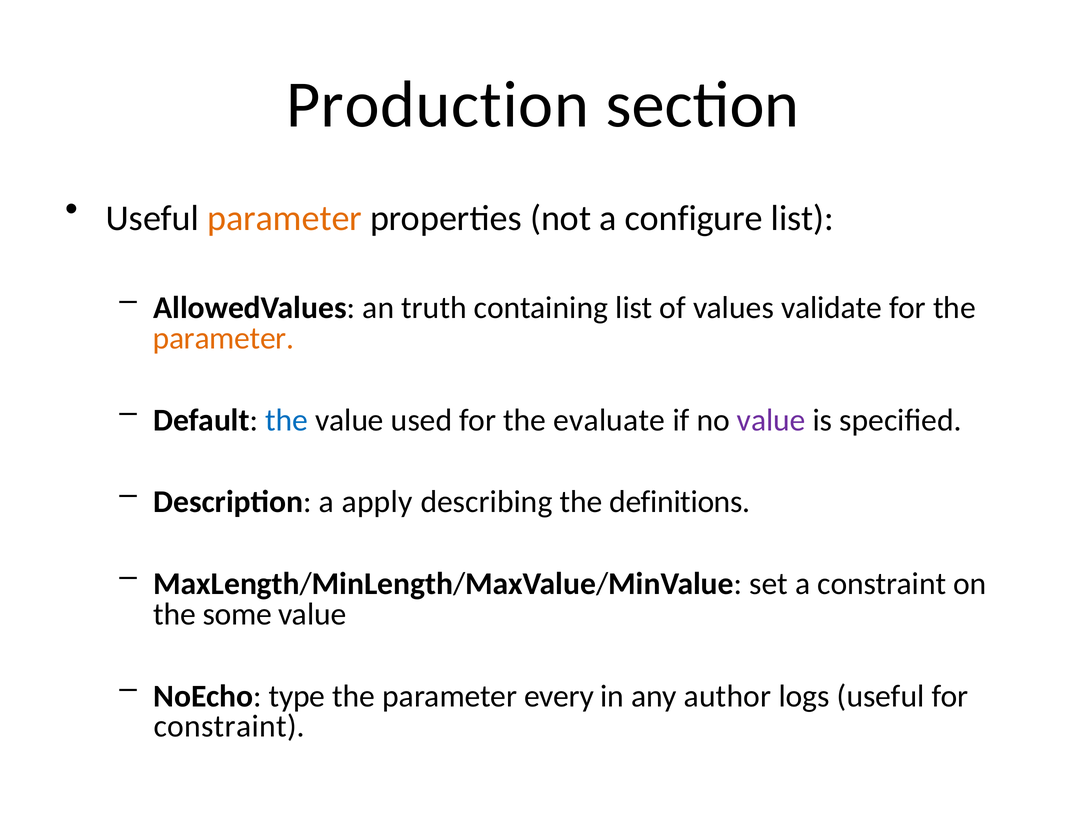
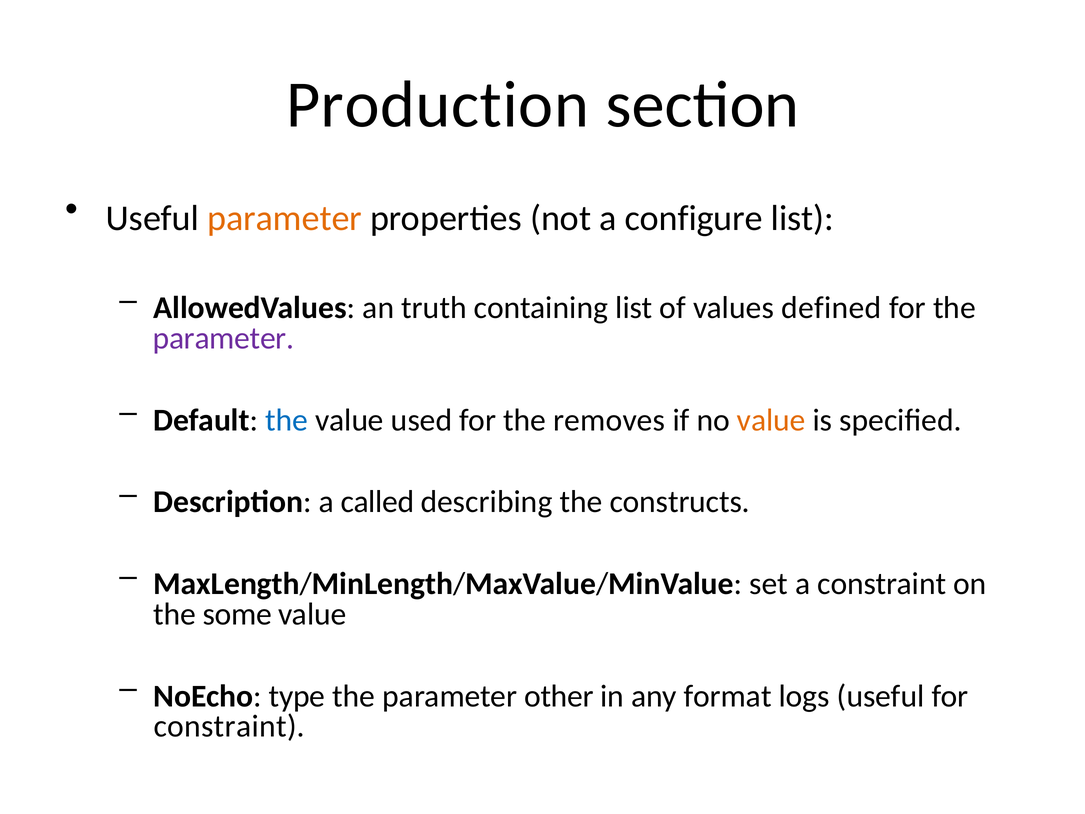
validate: validate -> defined
parameter at (223, 338) colour: orange -> purple
evaluate: evaluate -> removes
value at (771, 420) colour: purple -> orange
apply: apply -> called
definitions: definitions -> constructs
every: every -> other
author: author -> format
